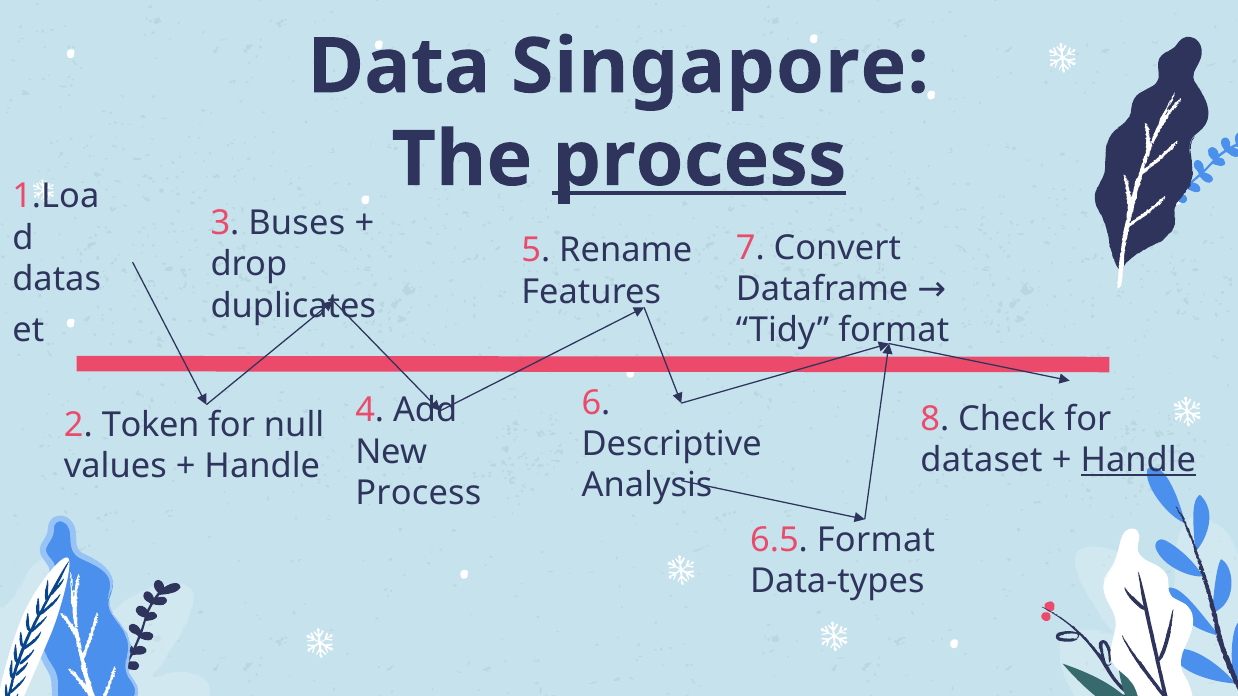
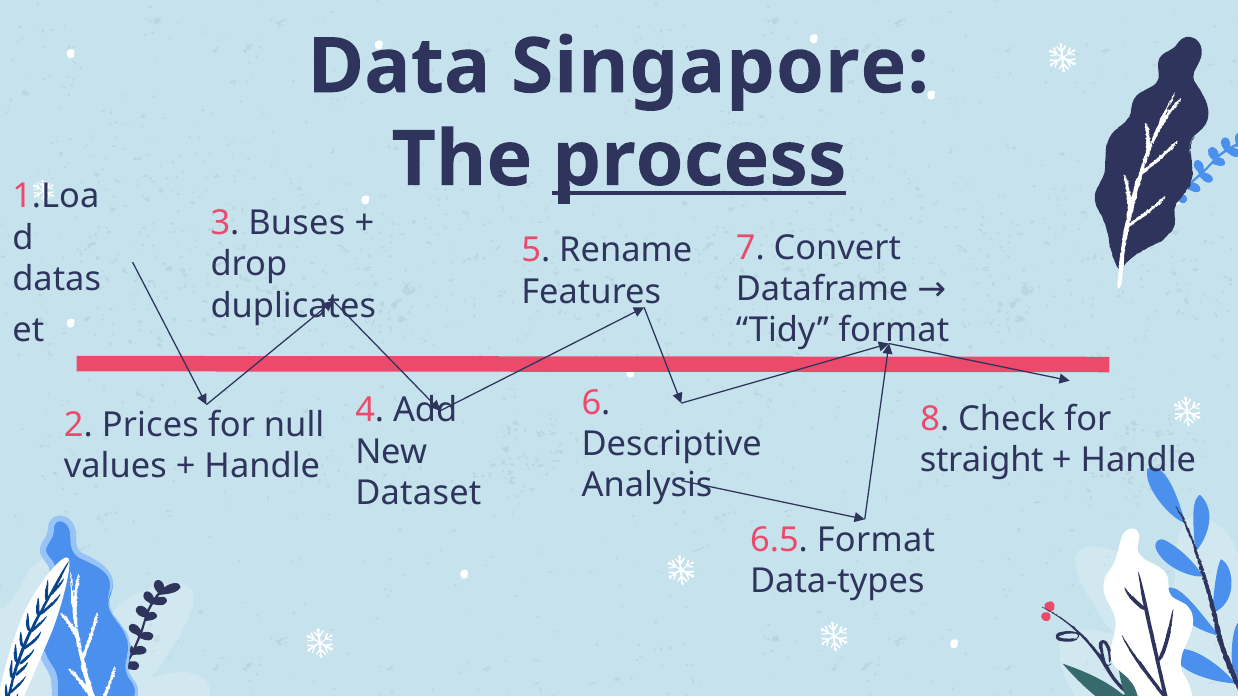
Token: Token -> Prices
dataset: dataset -> straight
Handle at (1138, 461) underline: present -> none
Process at (418, 493): Process -> Dataset
